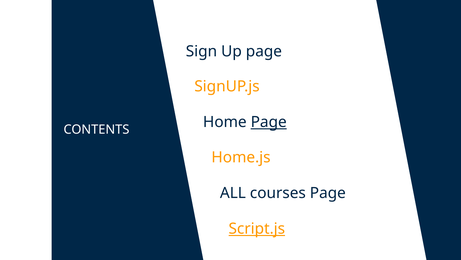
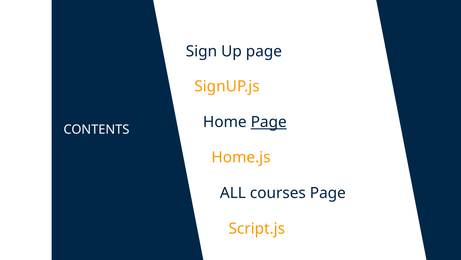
Script.js underline: present -> none
